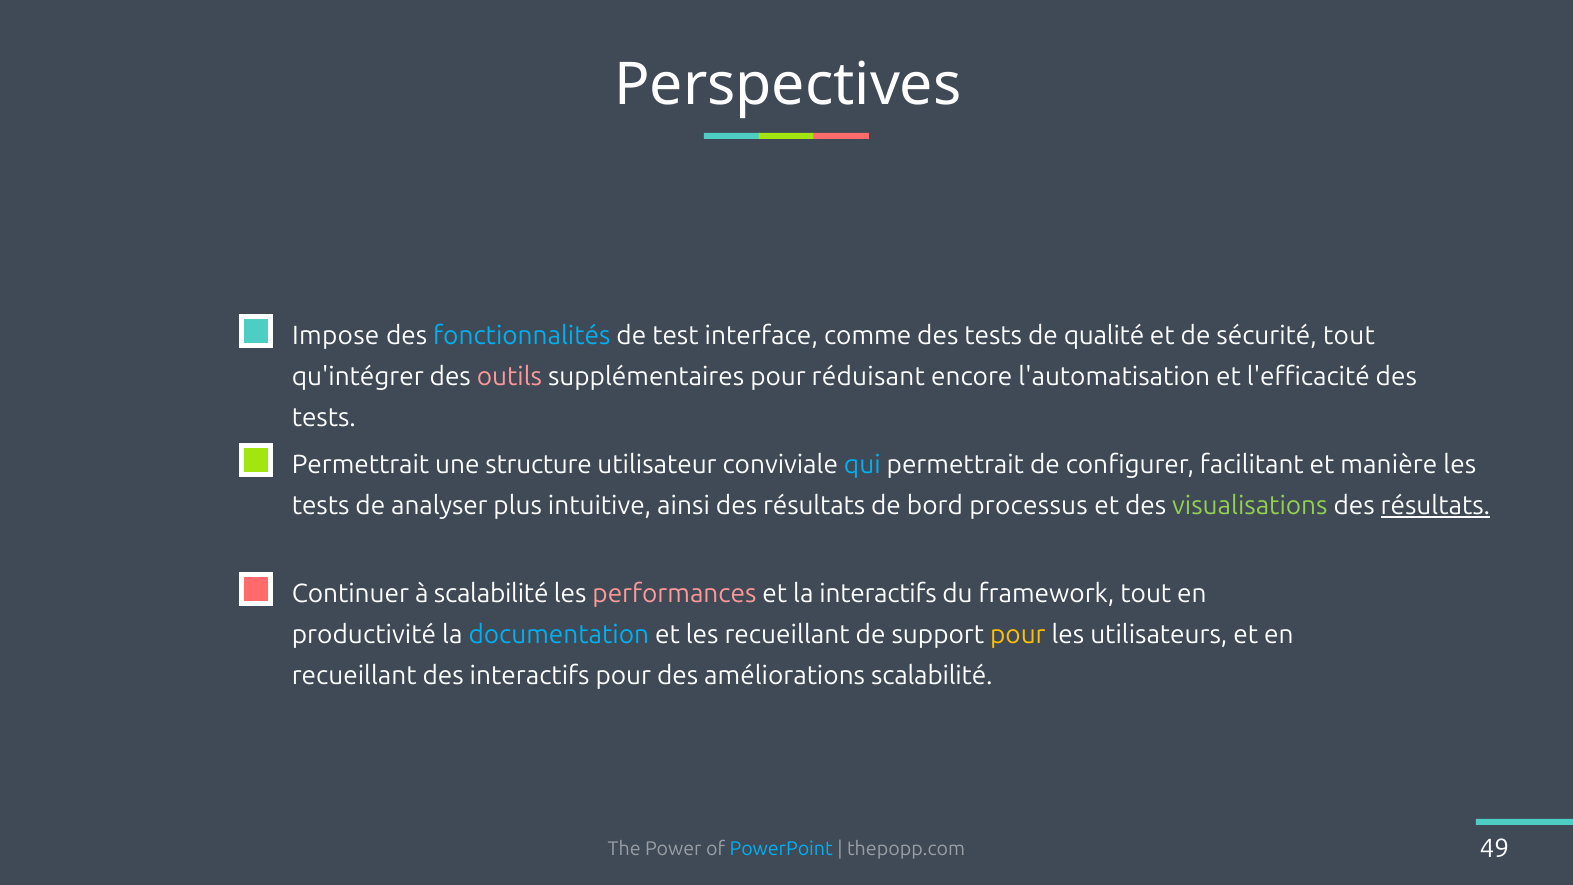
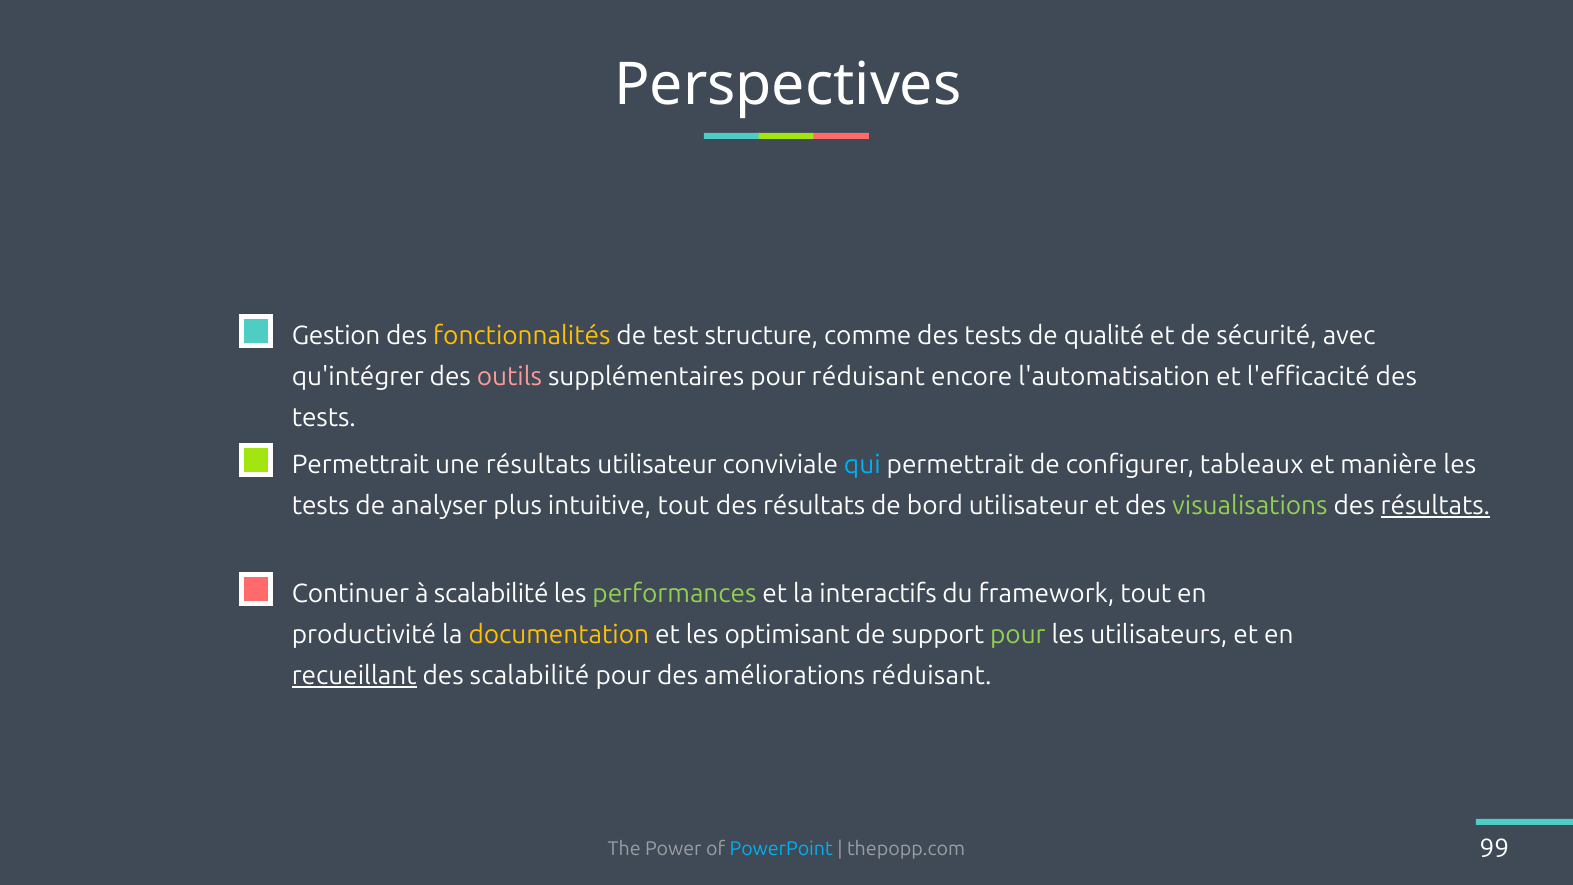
Impose: Impose -> Gestion
fonctionnalités colour: light blue -> yellow
interface: interface -> structure
sécurité tout: tout -> avec
une structure: structure -> résultats
facilitant: facilitant -> tableaux
intuitive ainsi: ainsi -> tout
bord processus: processus -> utilisateur
performances colour: pink -> light green
documentation colour: light blue -> yellow
les recueillant: recueillant -> optimisant
pour at (1018, 634) colour: yellow -> light green
recueillant at (354, 675) underline: none -> present
des interactifs: interactifs -> scalabilité
améliorations scalabilité: scalabilité -> réduisant
49: 49 -> 99
